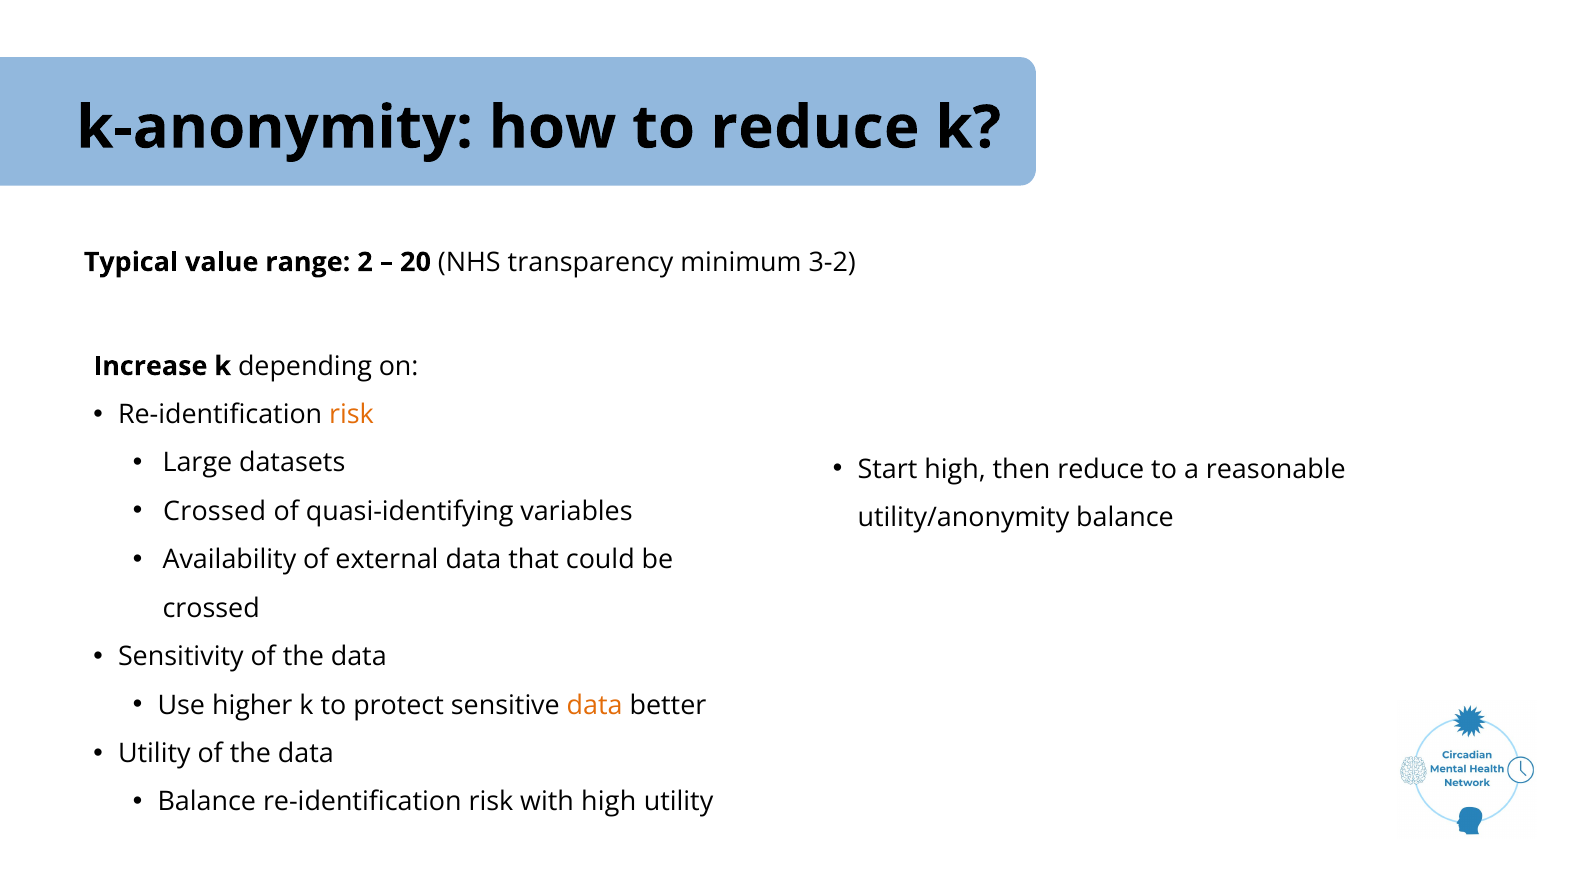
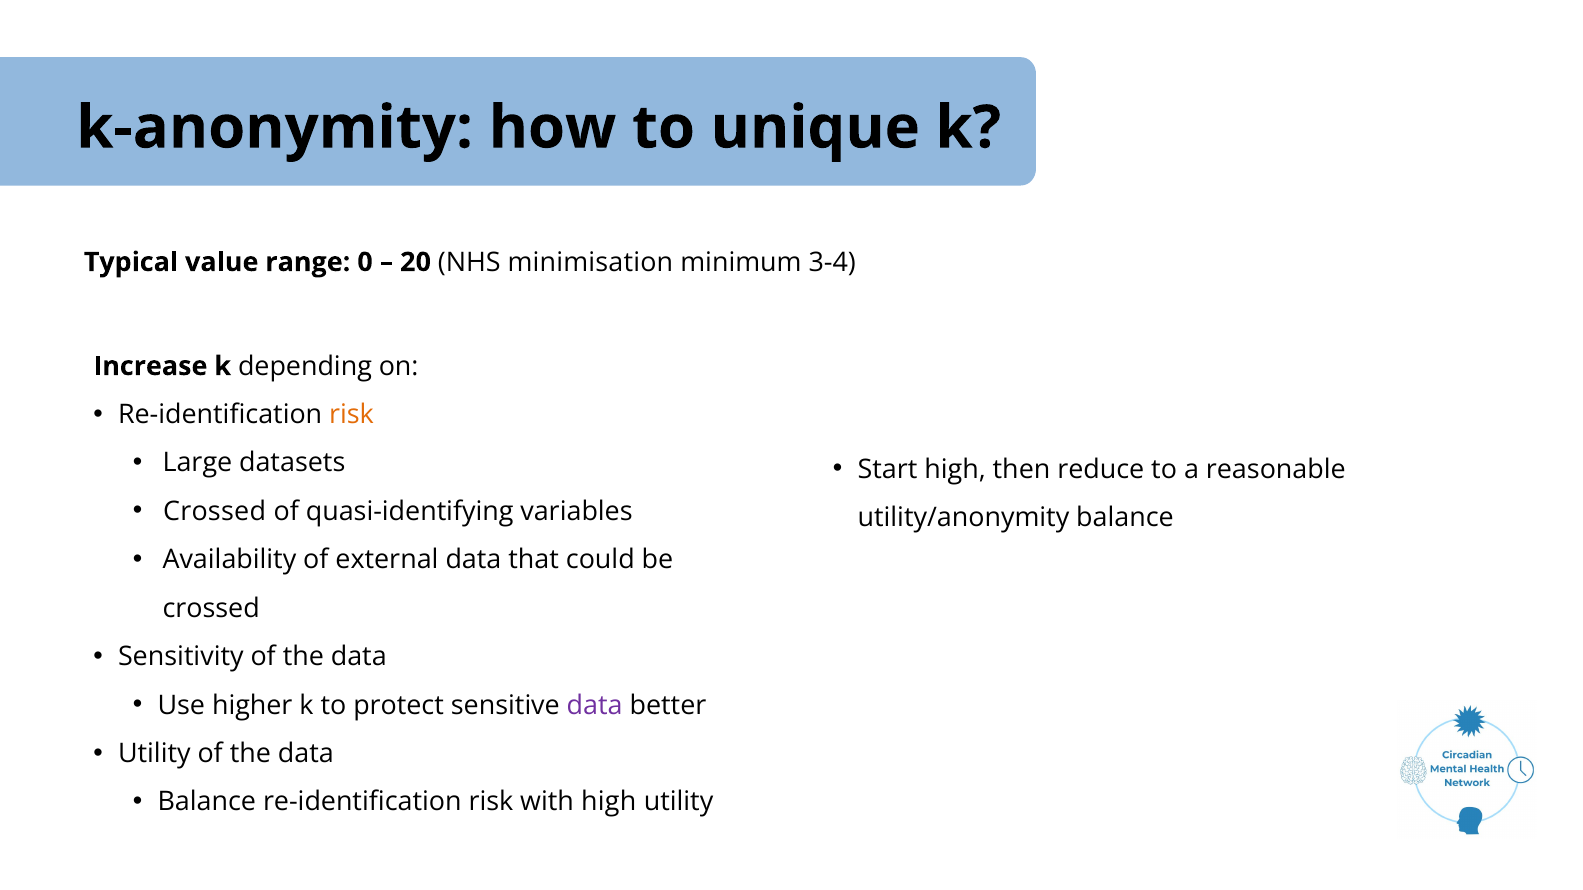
to reduce: reduce -> unique
2: 2 -> 0
transparency: transparency -> minimisation
3-2: 3-2 -> 3-4
data at (595, 706) colour: orange -> purple
